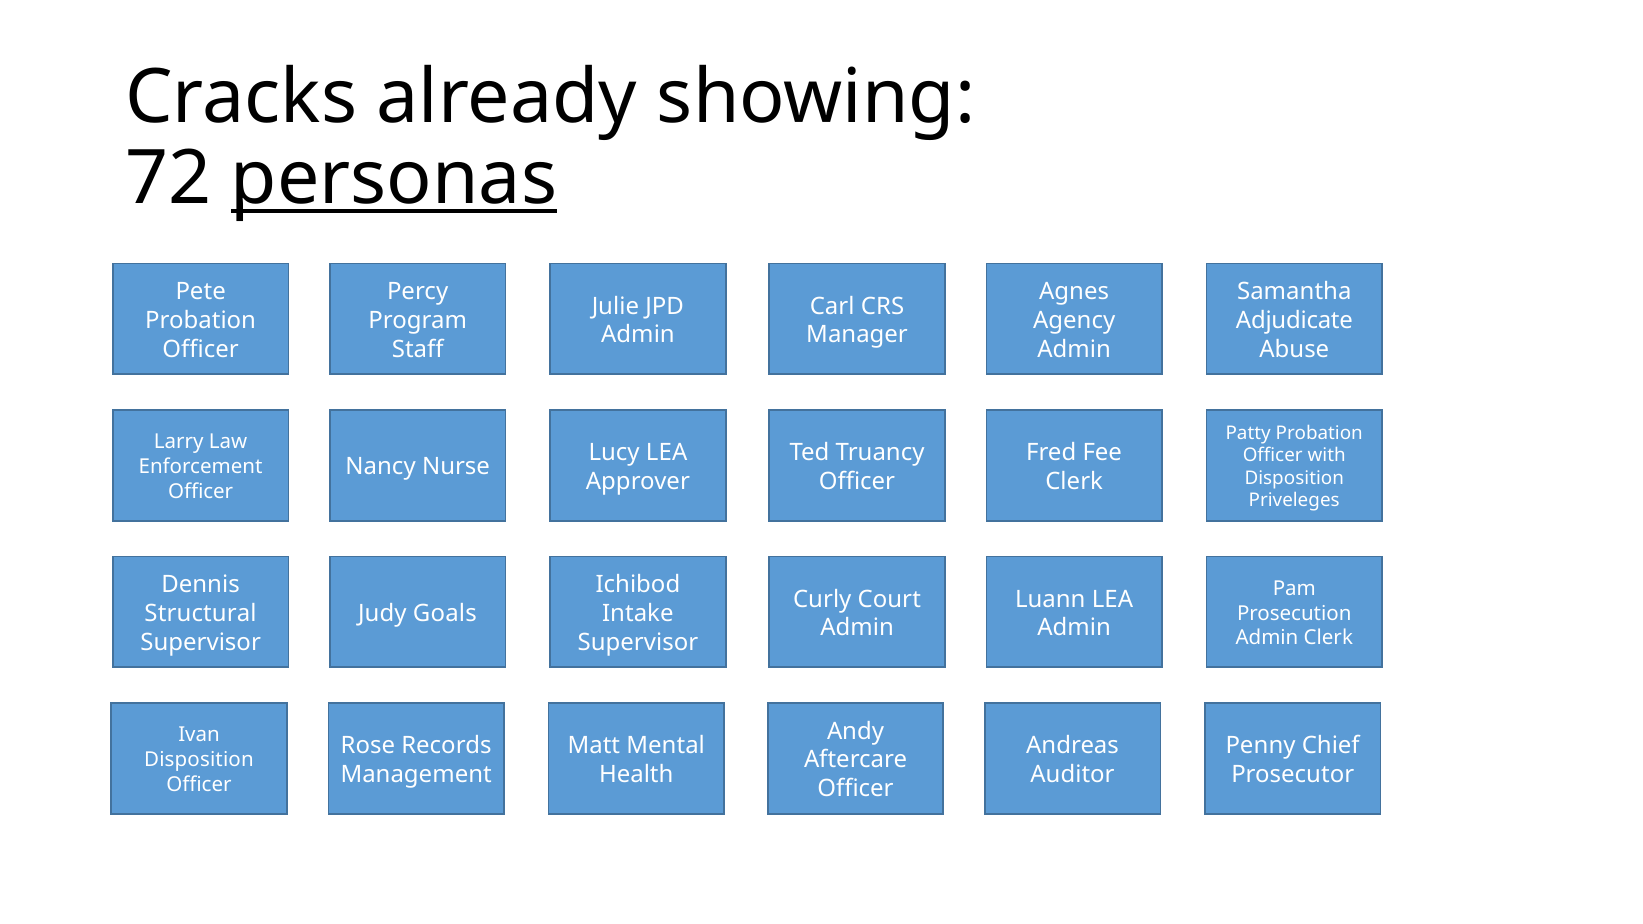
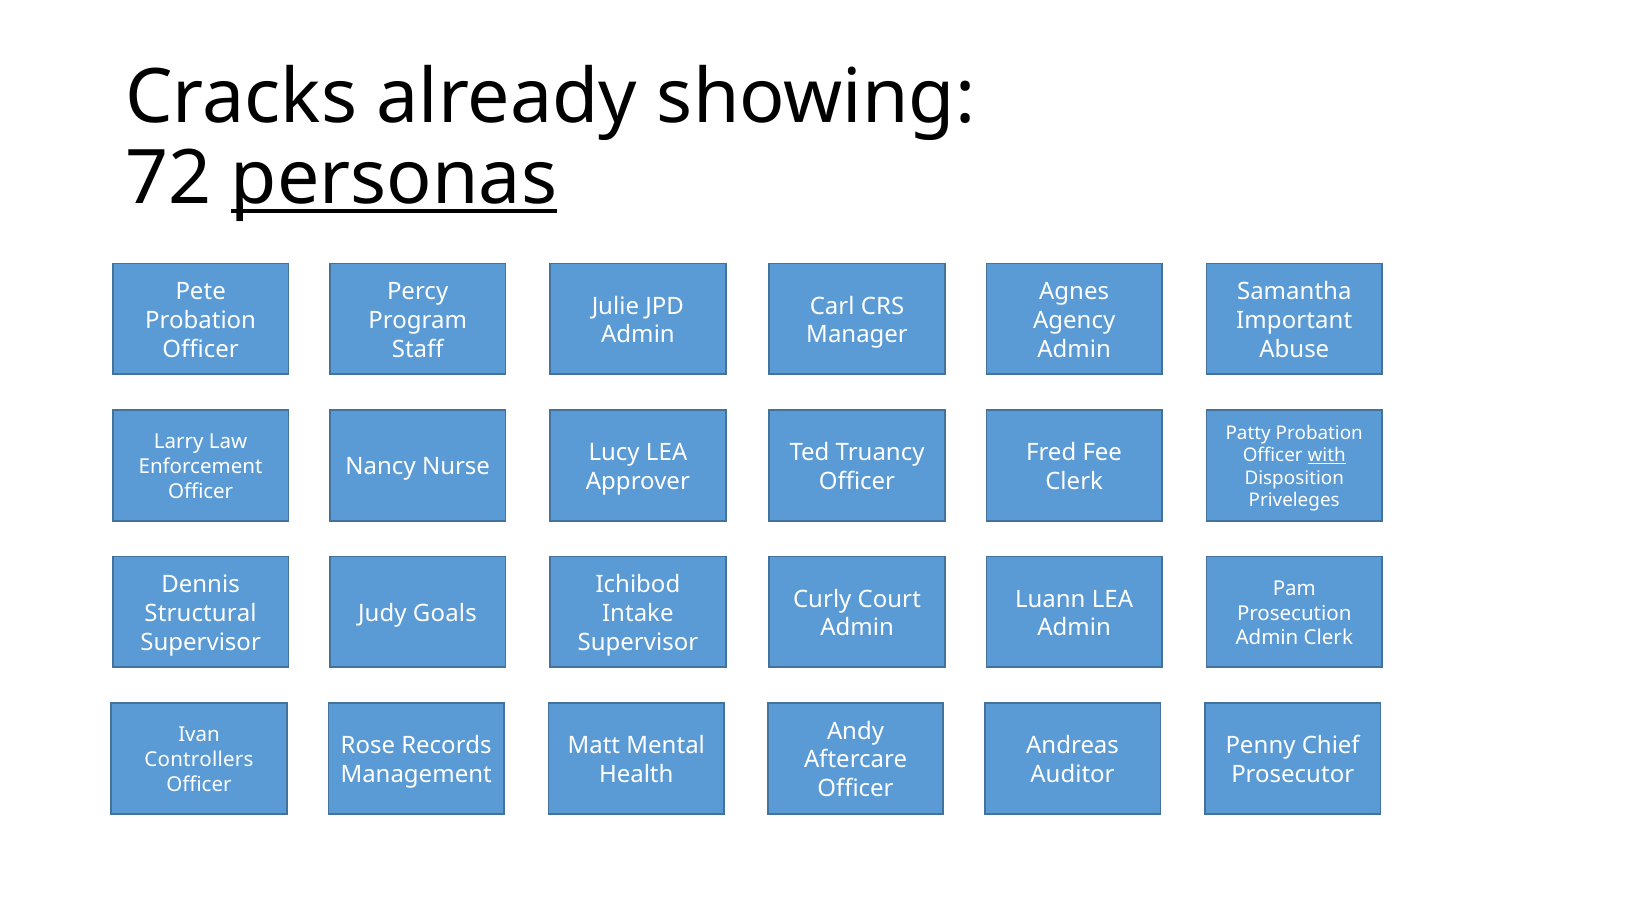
Adjudicate: Adjudicate -> Important
with underline: none -> present
Disposition at (199, 760): Disposition -> Controllers
